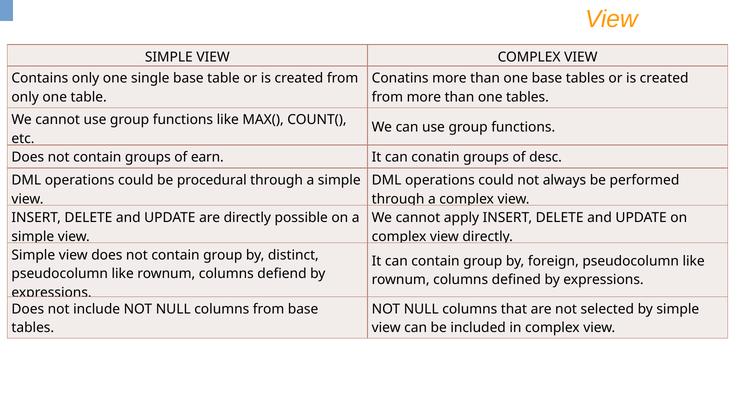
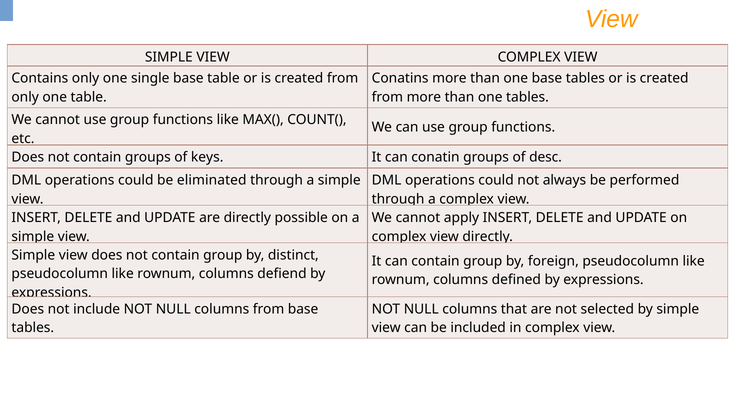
earn: earn -> keys
procedural: procedural -> eliminated
